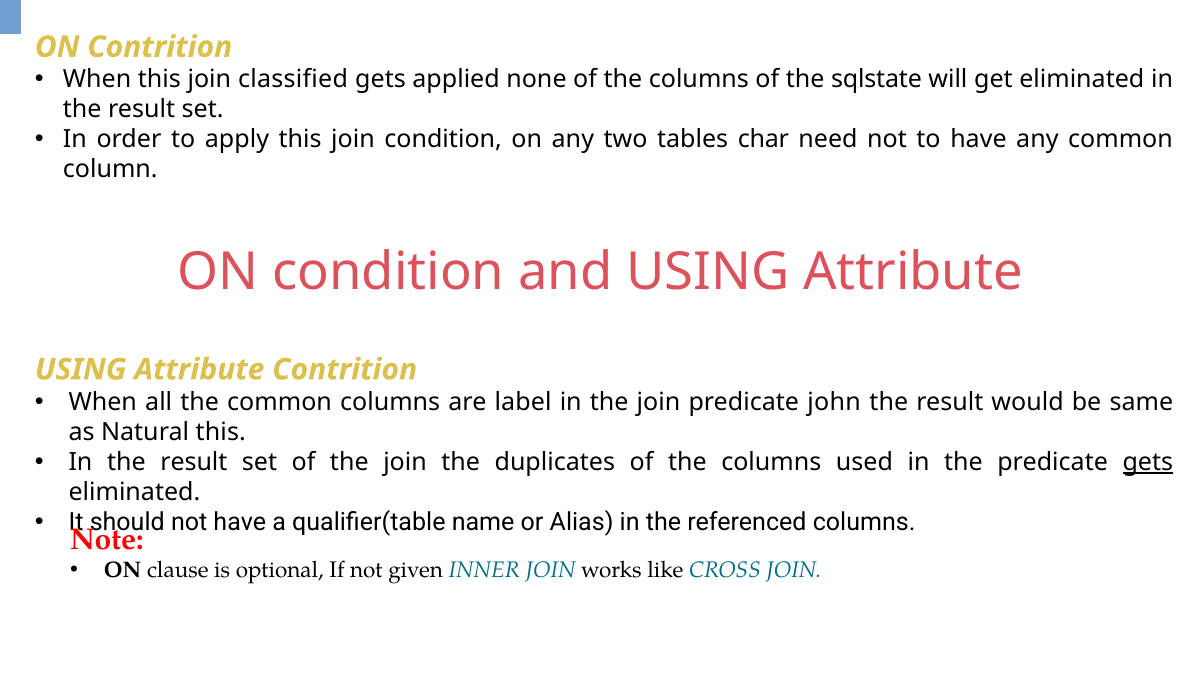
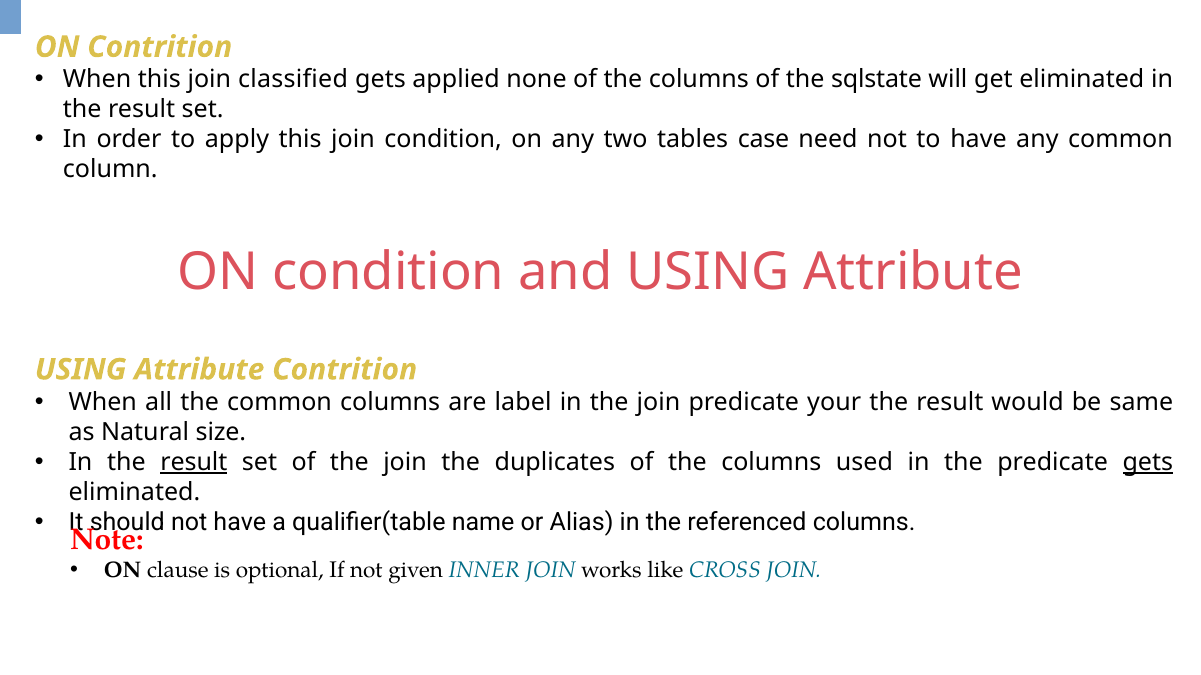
char: char -> case
john: john -> your
Natural this: this -> size
result at (194, 463) underline: none -> present
